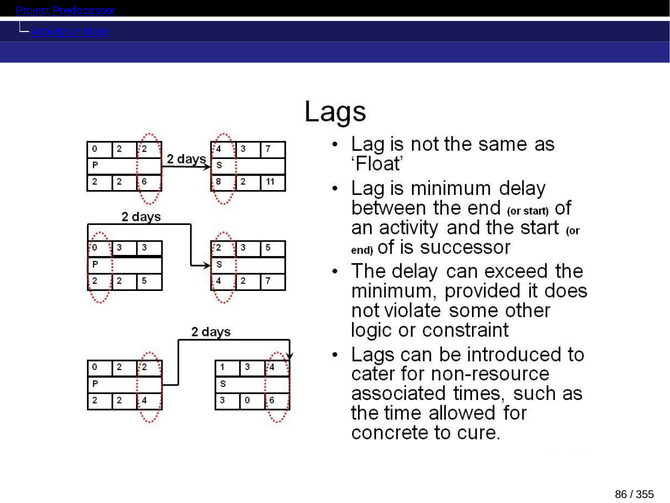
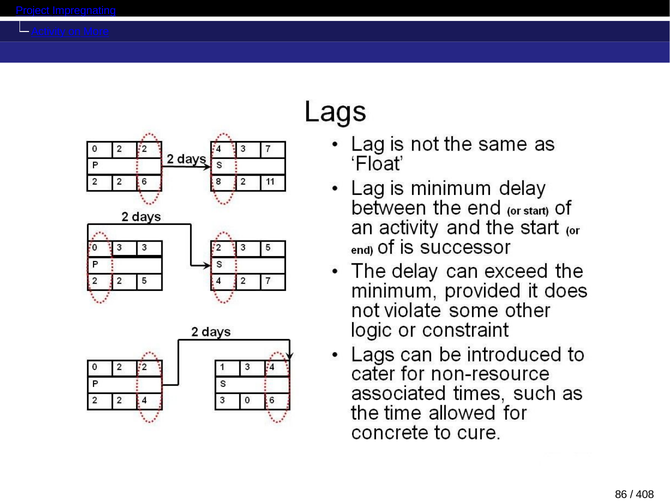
Predecessor: Predecessor -> Impregnating
355: 355 -> 408
